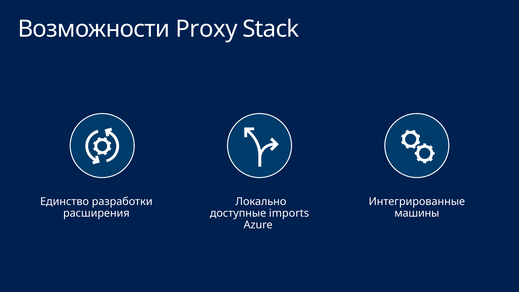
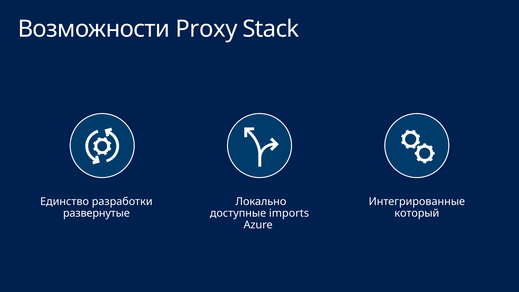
расширения: расширения -> развернутые
машины: машины -> который
